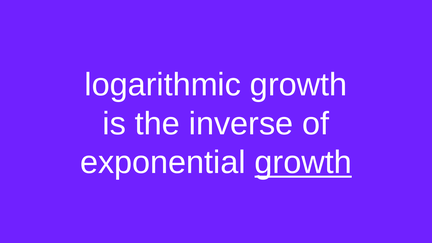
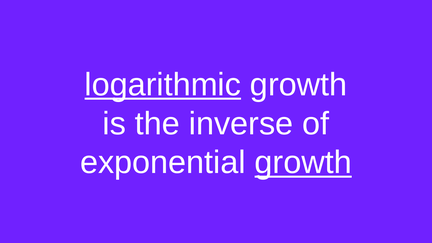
logarithmic underline: none -> present
